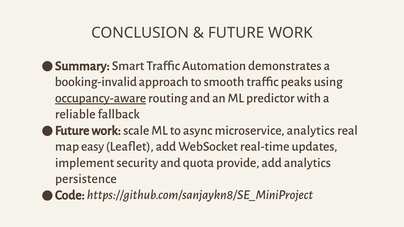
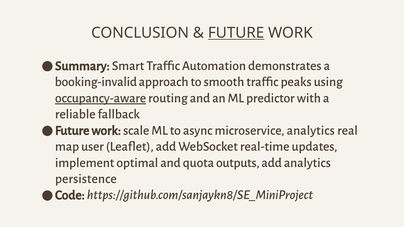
FUTURE at (236, 33) underline: none -> present
easy: easy -> user
security: security -> optimal
provide: provide -> outputs
